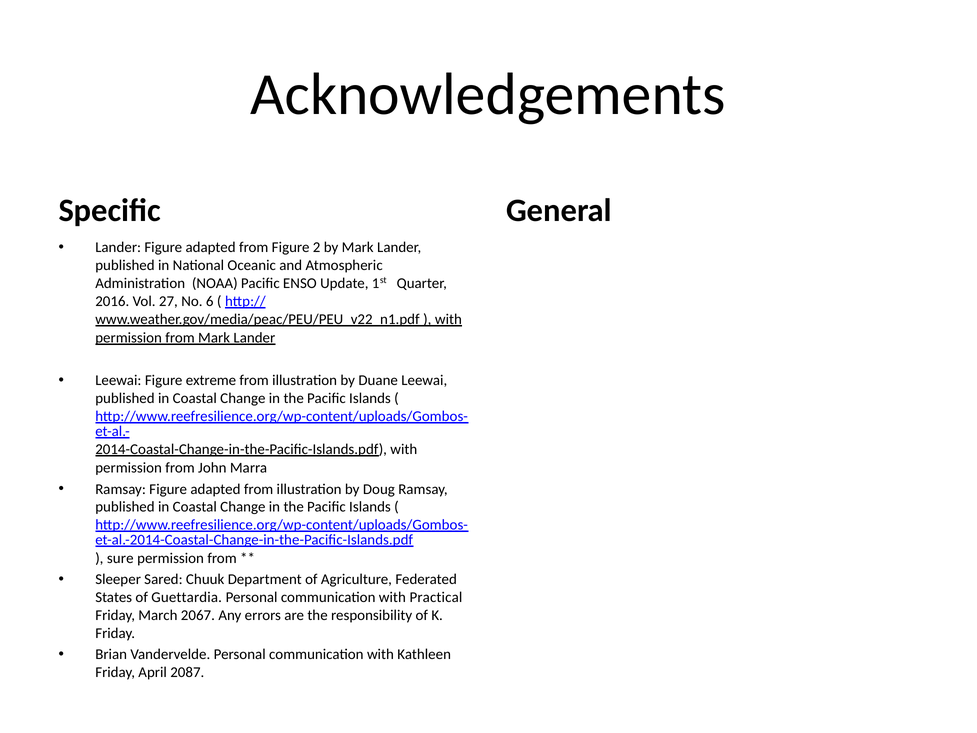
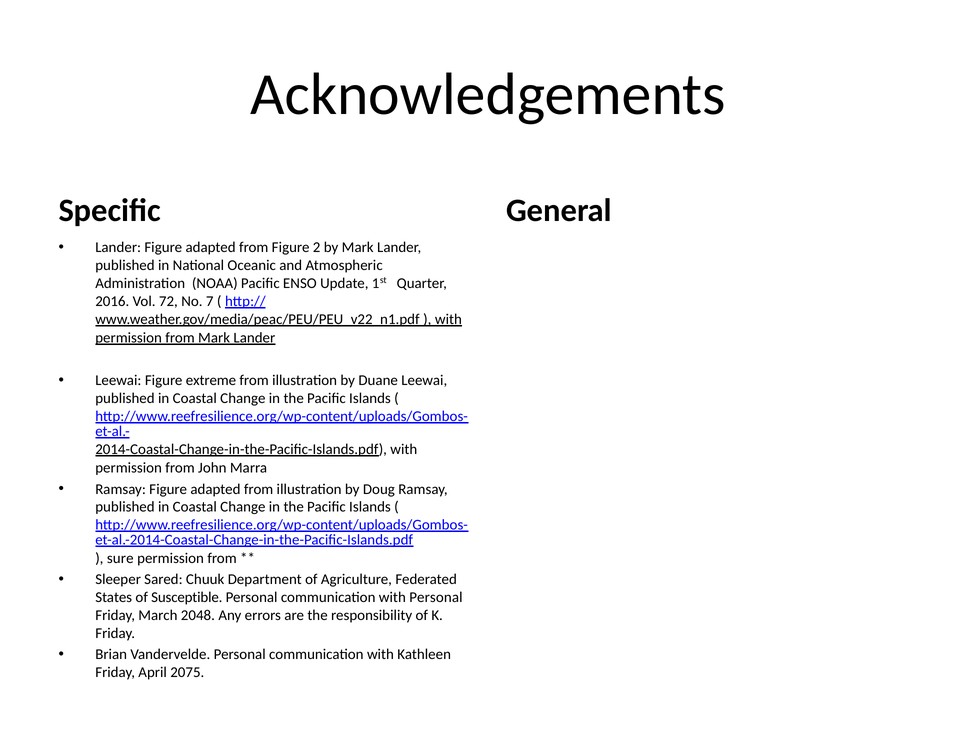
27: 27 -> 72
6: 6 -> 7
Guettardia: Guettardia -> Susceptible
with Practical: Practical -> Personal
2067: 2067 -> 2048
2087: 2087 -> 2075
